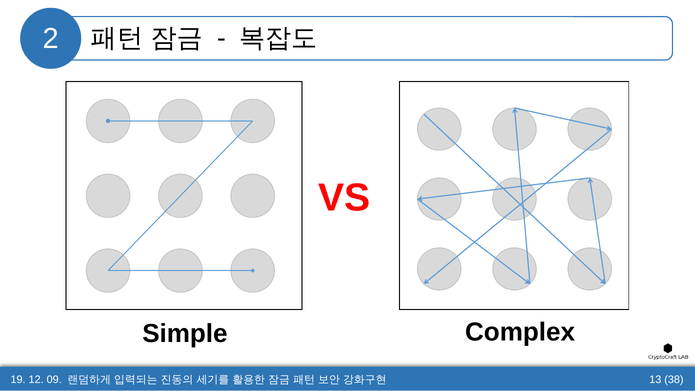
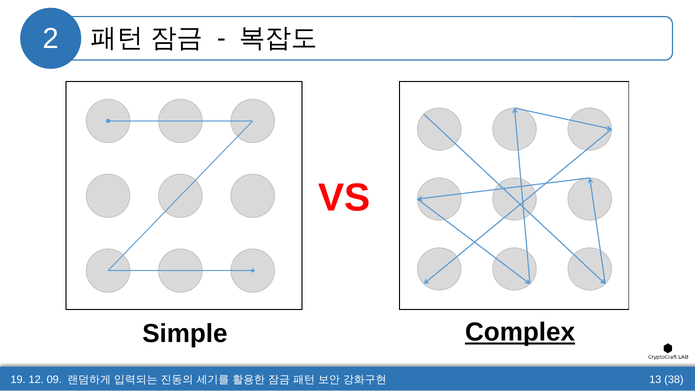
Complex underline: none -> present
